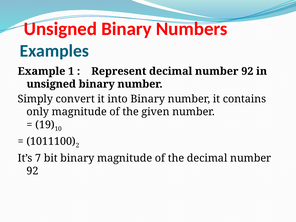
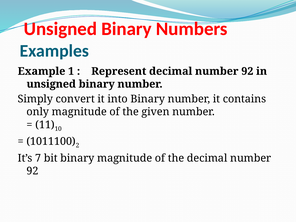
19: 19 -> 11
